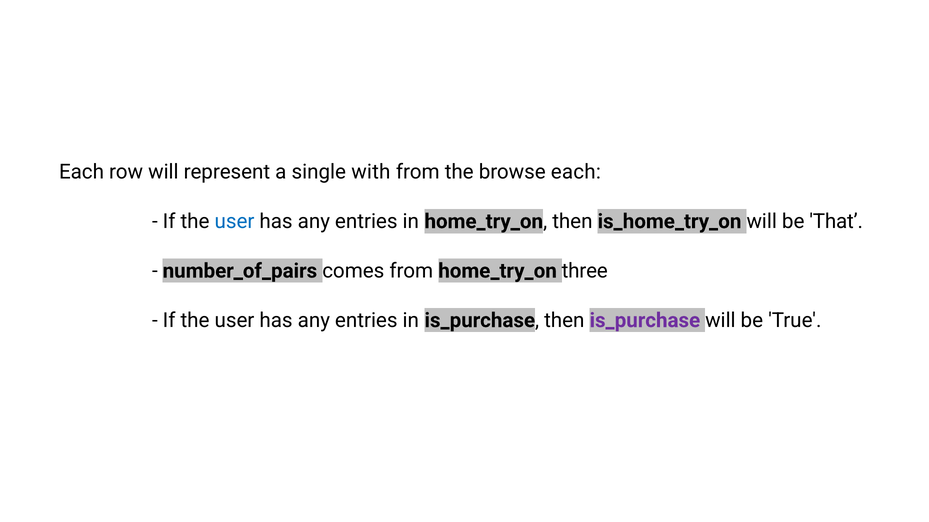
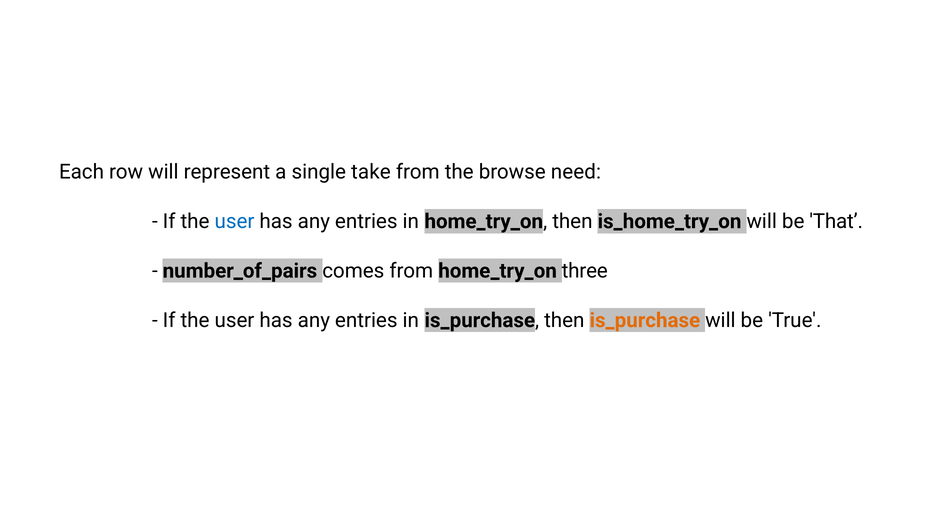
with: with -> take
browse each: each -> need
is_purchase at (645, 321) colour: purple -> orange
